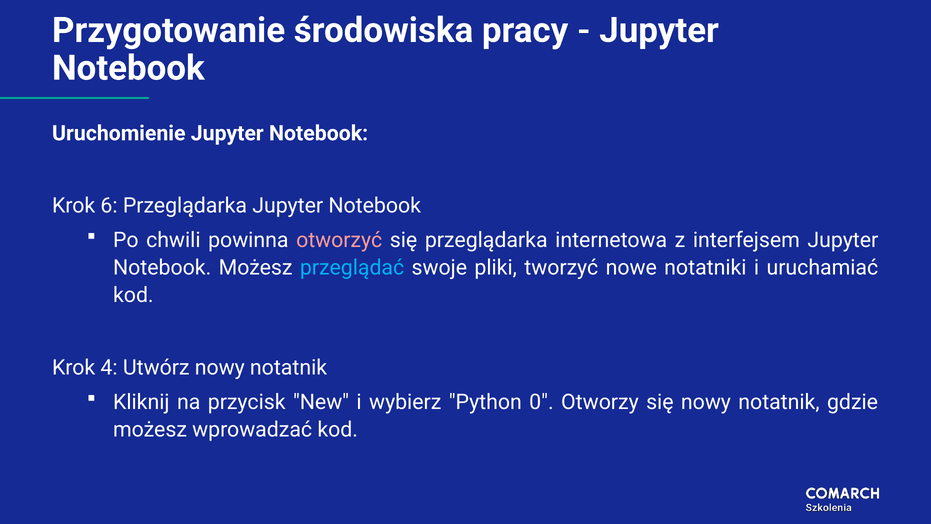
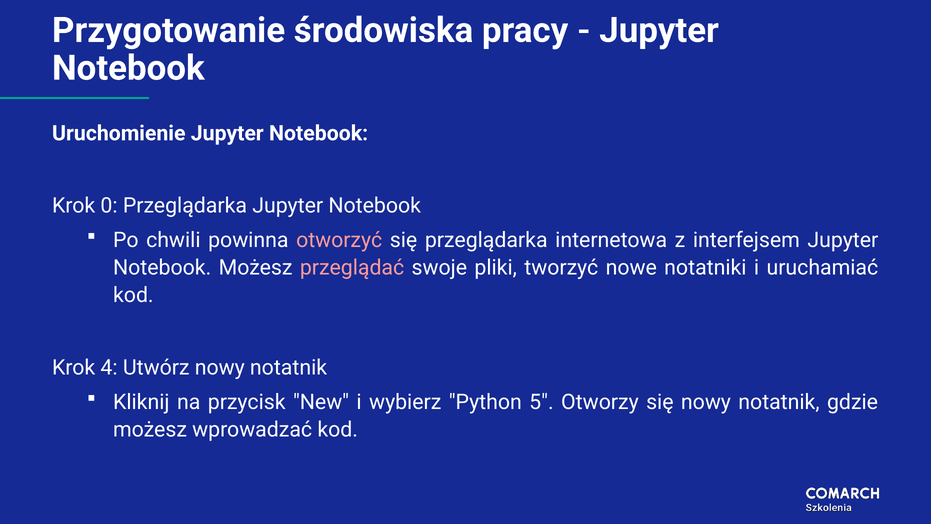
6: 6 -> 0
przeglądać colour: light blue -> pink
0: 0 -> 5
